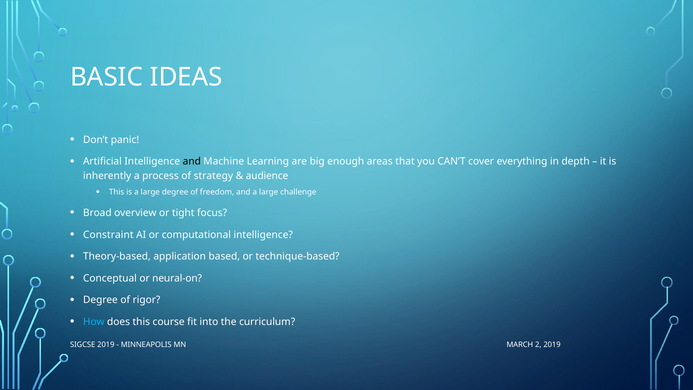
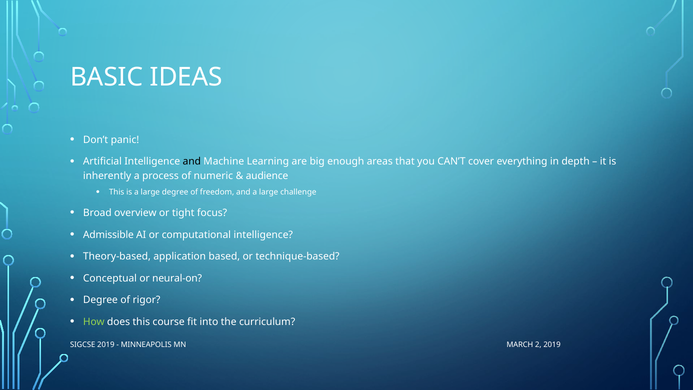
strategy: strategy -> numeric
Constraint: Constraint -> Admissible
How colour: light blue -> light green
